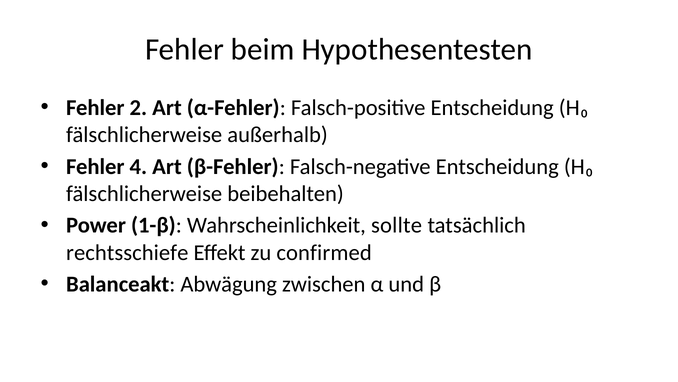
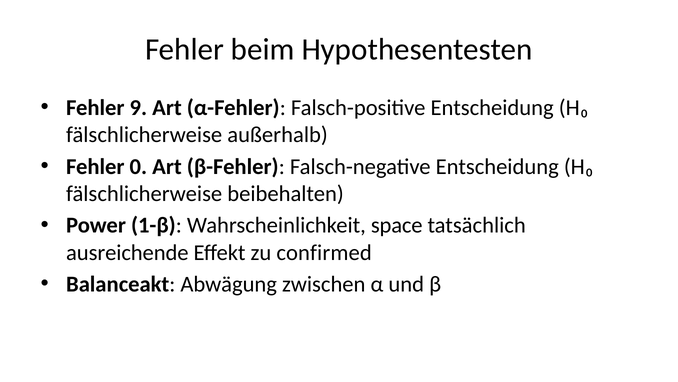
2: 2 -> 9
4: 4 -> 0
sollte: sollte -> space
rechtsschiefe: rechtsschiefe -> ausreichende
